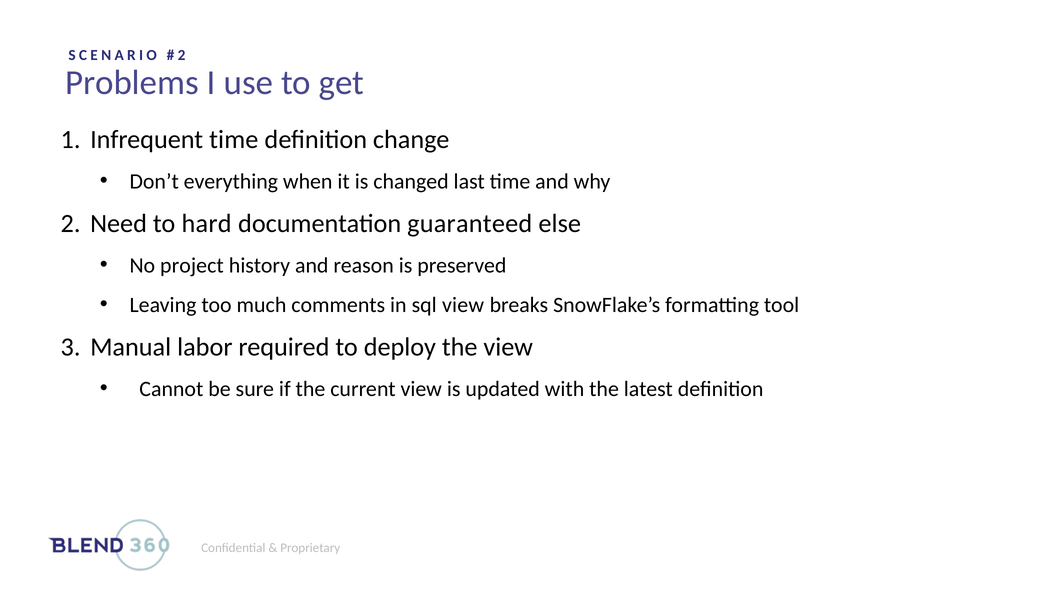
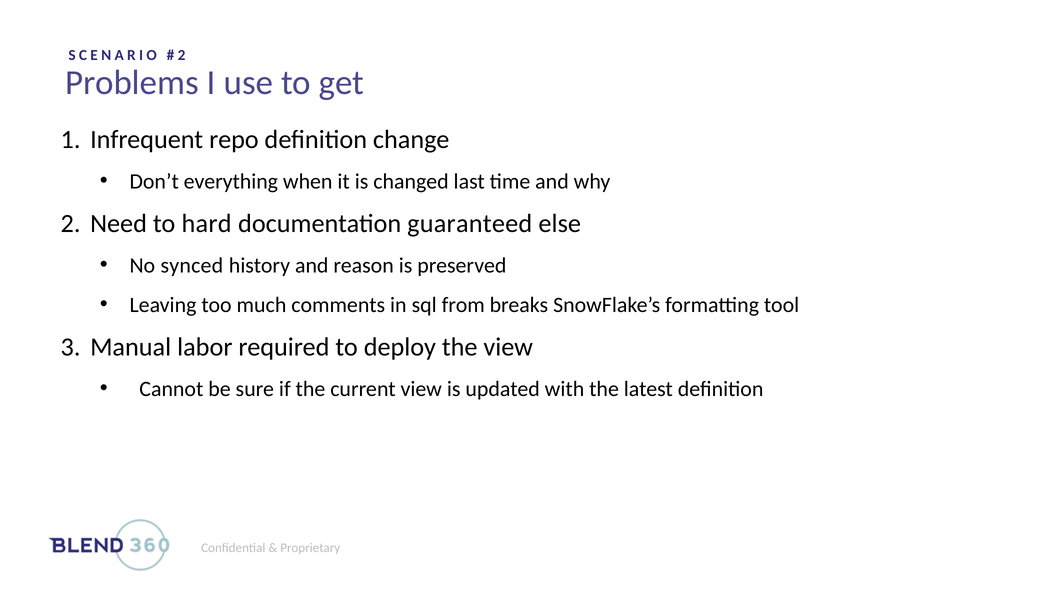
Infrequent time: time -> repo
project: project -> synced
sql view: view -> from
